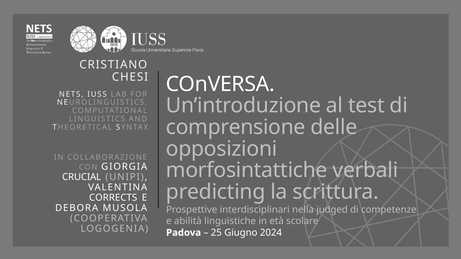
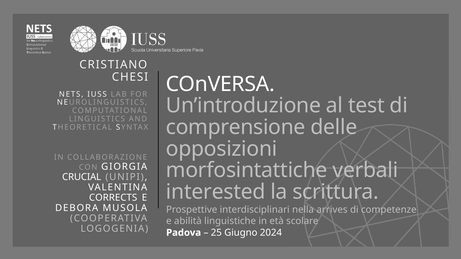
predicting: predicting -> interested
judged: judged -> arrives
